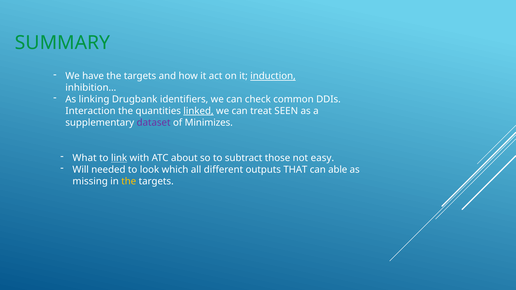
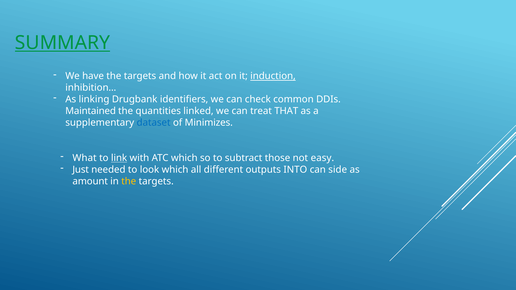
SUMMARY underline: none -> present
Interaction: Interaction -> Maintained
linked underline: present -> none
SEEN: SEEN -> THAT
dataset colour: purple -> blue
ATC about: about -> which
Will: Will -> Just
THAT: THAT -> INTO
able: able -> side
missing: missing -> amount
